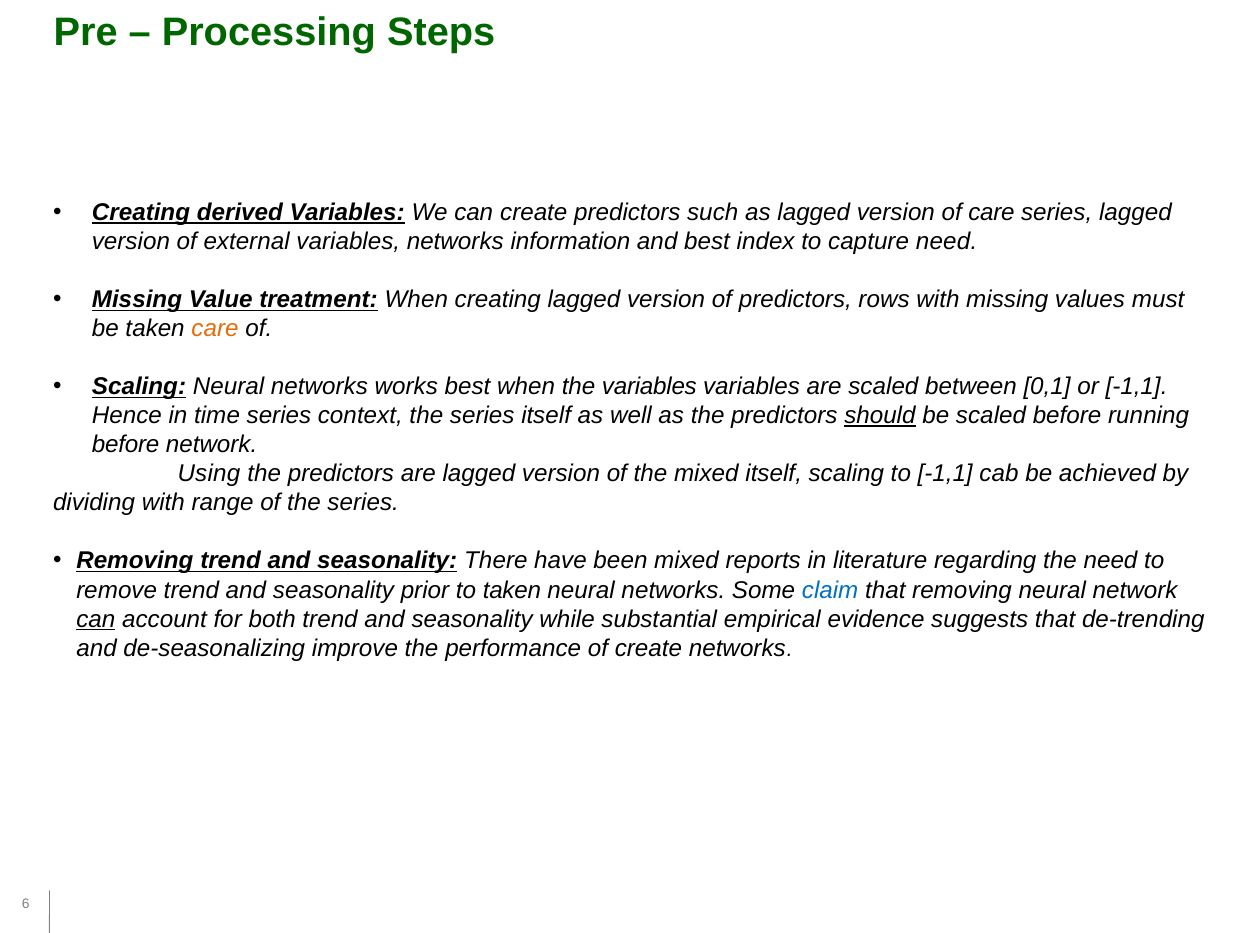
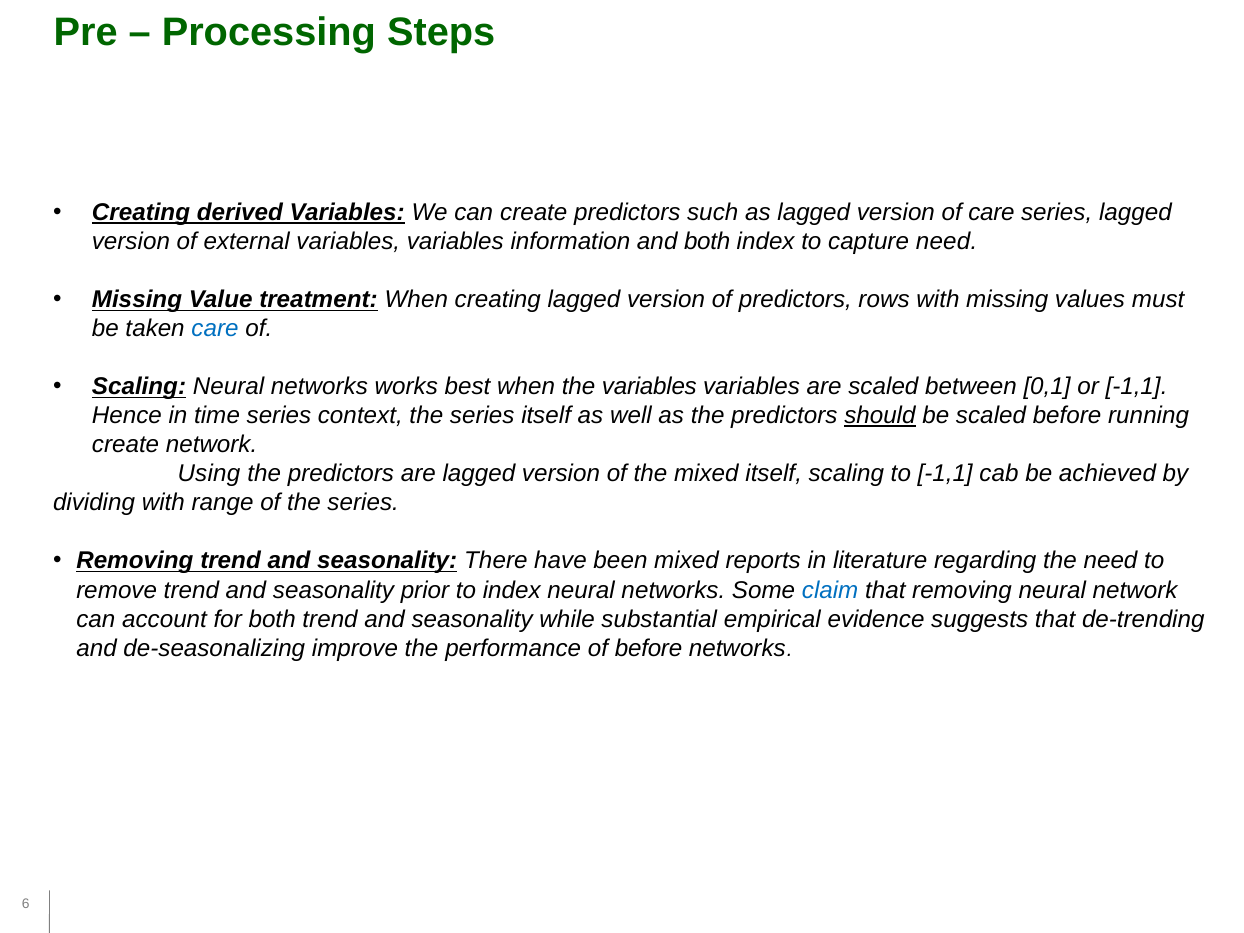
external variables networks: networks -> variables
and best: best -> both
care at (215, 329) colour: orange -> blue
before at (126, 445): before -> create
to taken: taken -> index
can at (96, 619) underline: present -> none
of create: create -> before
